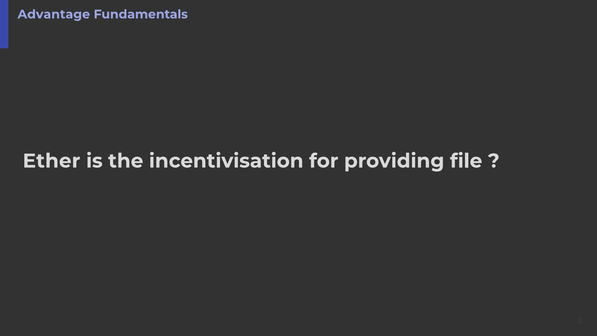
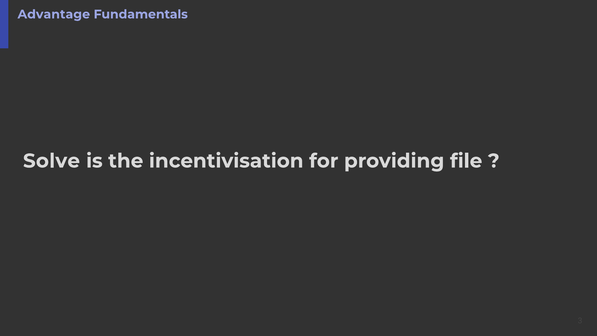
Ether: Ether -> Solve
